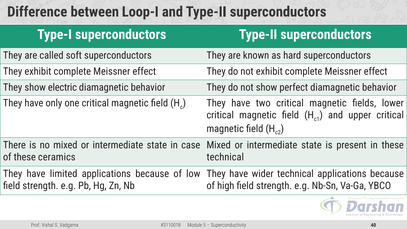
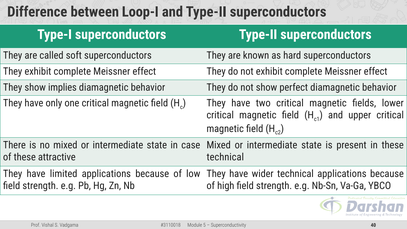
electric: electric -> implies
ceramics: ceramics -> attractive
